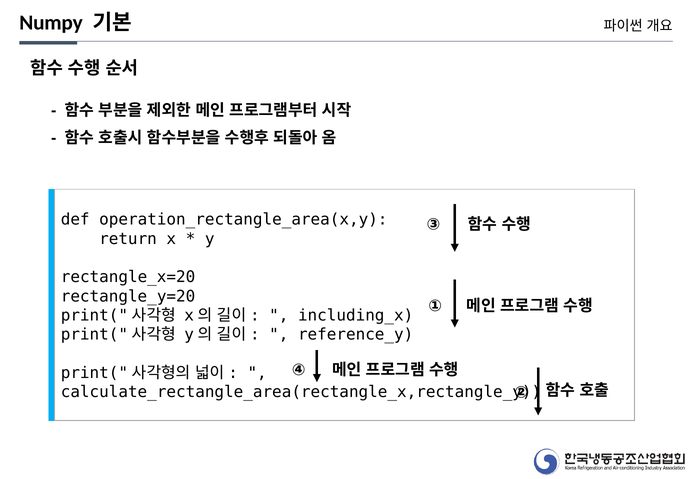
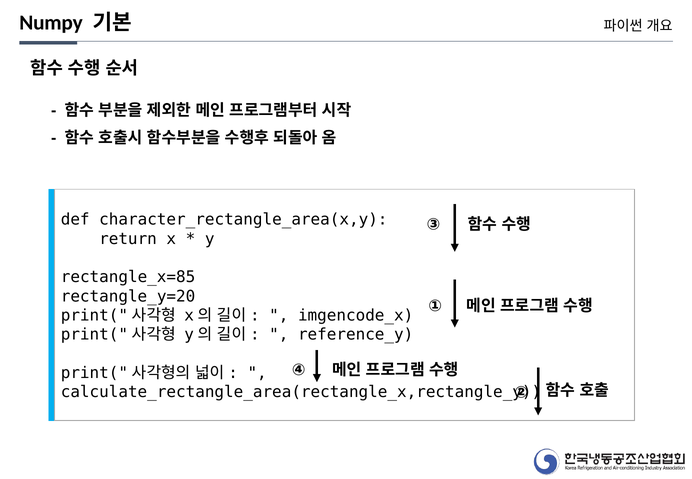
operation_rectangle_area(x,y: operation_rectangle_area(x,y -> character_rectangle_area(x,y
rectangle_x=20: rectangle_x=20 -> rectangle_x=85
including_x: including_x -> imgencode_x
